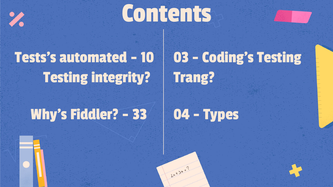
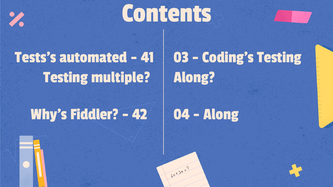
10: 10 -> 41
integrity: integrity -> multiple
Trang at (194, 77): Trang -> Along
33: 33 -> 42
Types at (221, 114): Types -> Along
